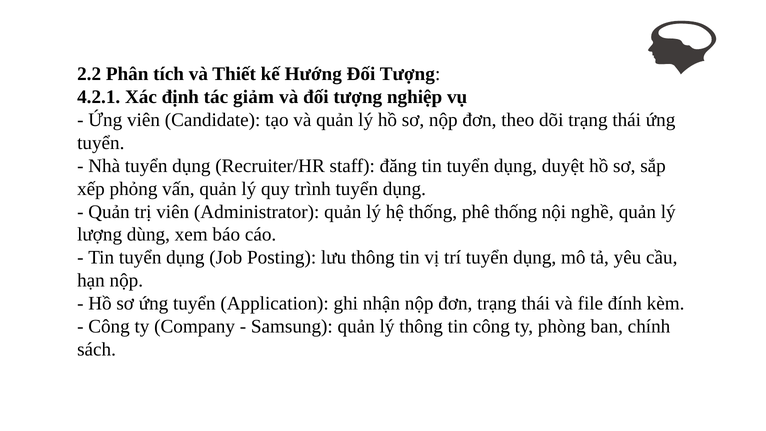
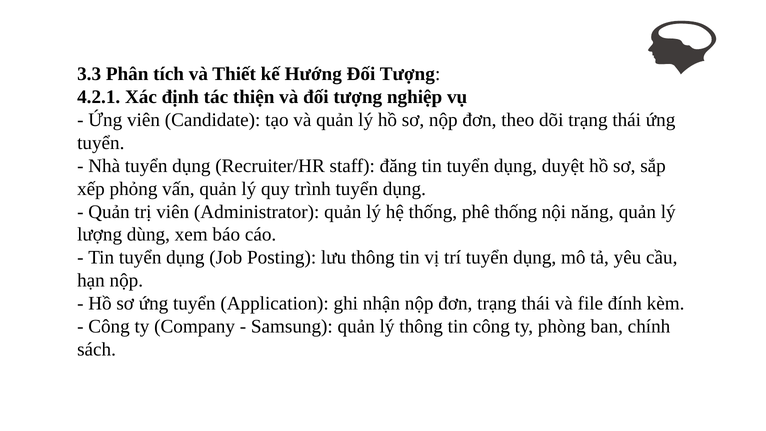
2.2: 2.2 -> 3.3
giảm: giảm -> thiện
nghề: nghề -> năng
